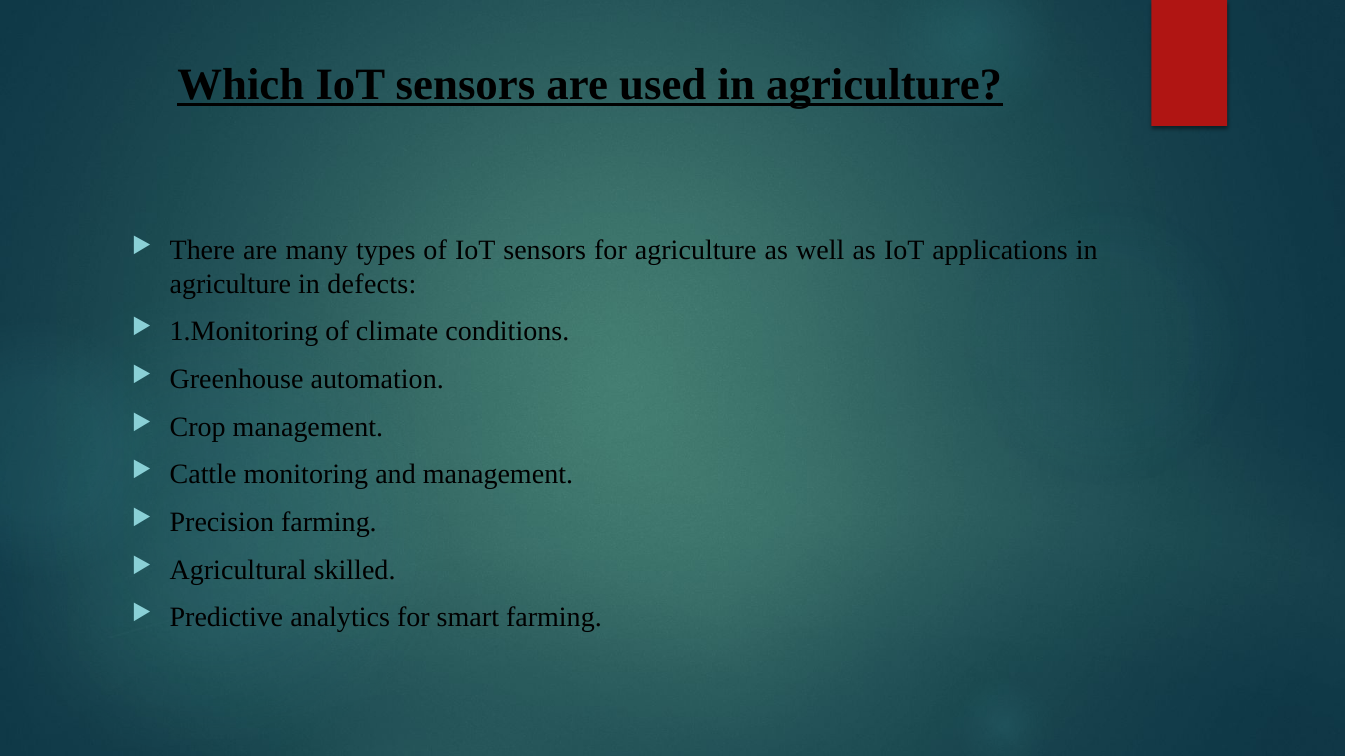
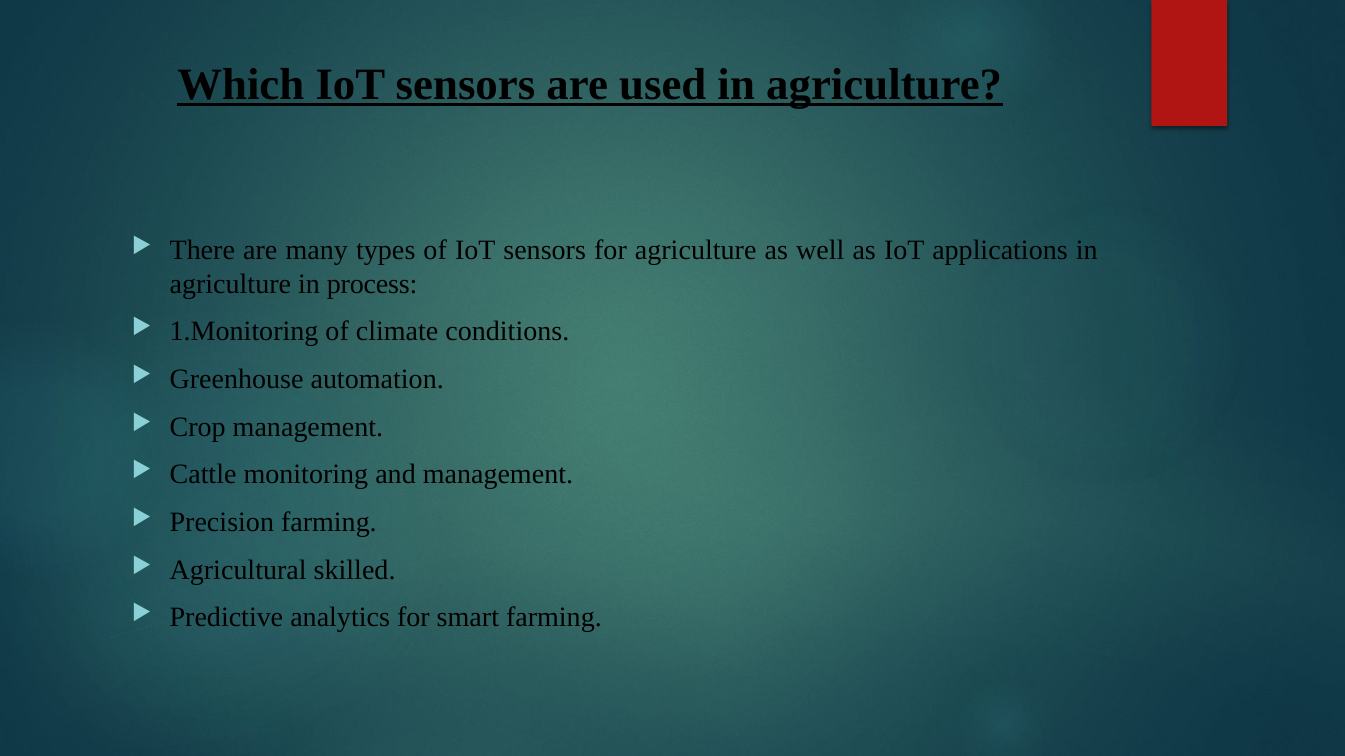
defects: defects -> process
